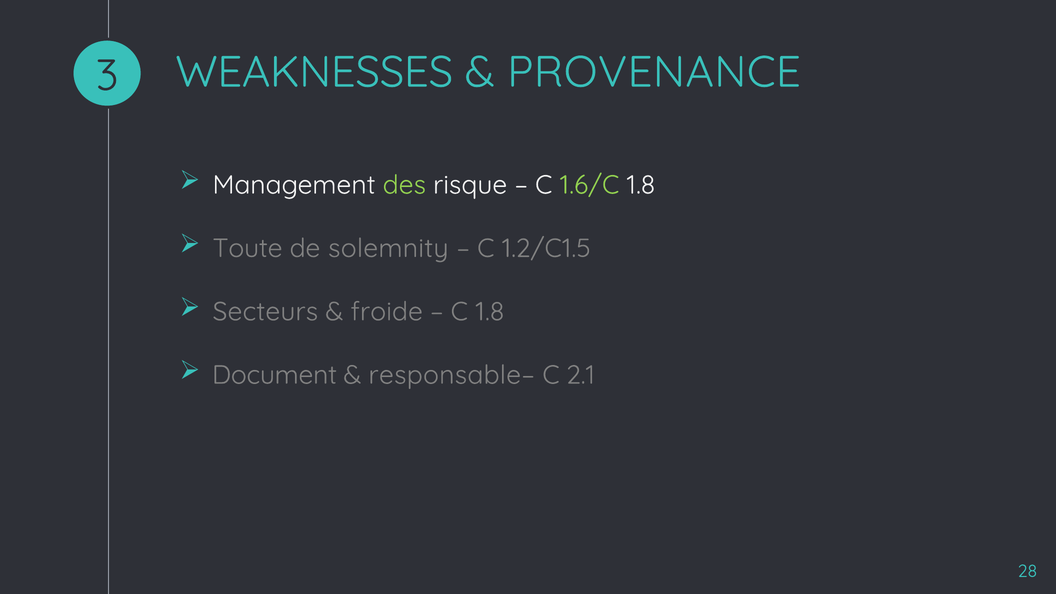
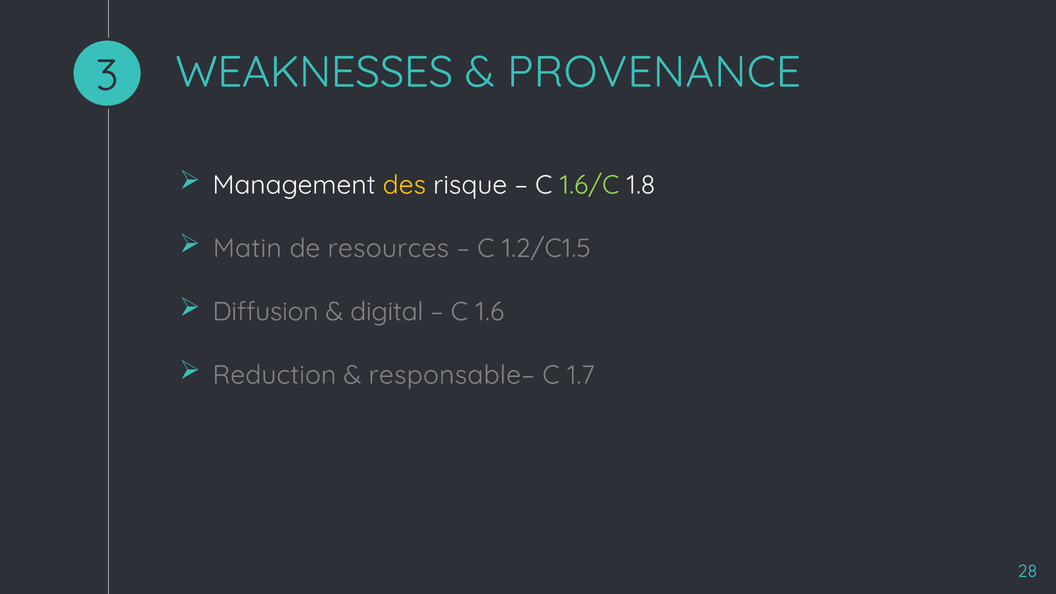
des colour: light green -> yellow
Toute: Toute -> Matin
solemnity: solemnity -> resources
Secteurs: Secteurs -> Diffusion
froide: froide -> digital
C 1.8: 1.8 -> 1.6
Document: Document -> Reduction
2.1: 2.1 -> 1.7
